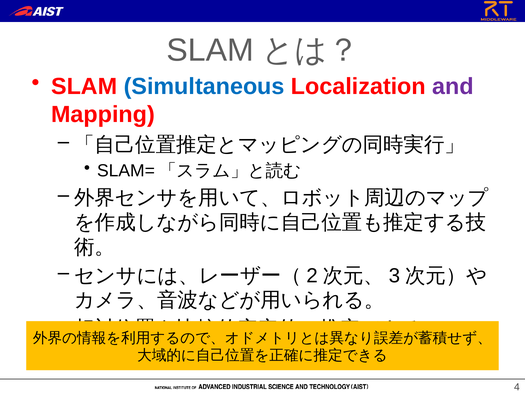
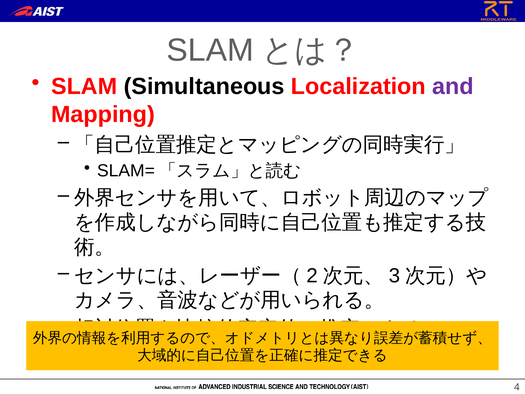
Simultaneous colour: blue -> black
